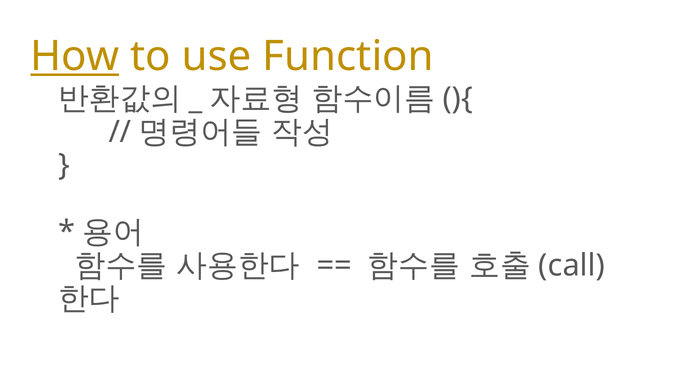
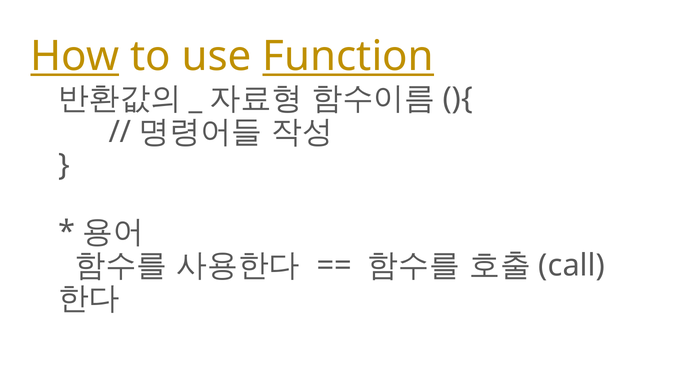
Function underline: none -> present
